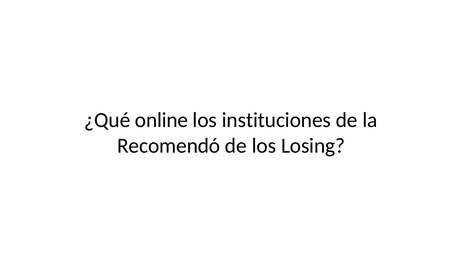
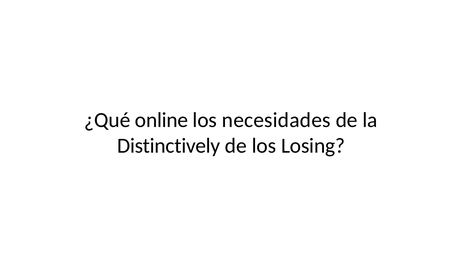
instituciones: instituciones -> necesidades
Recomendó: Recomendó -> Distinctively
